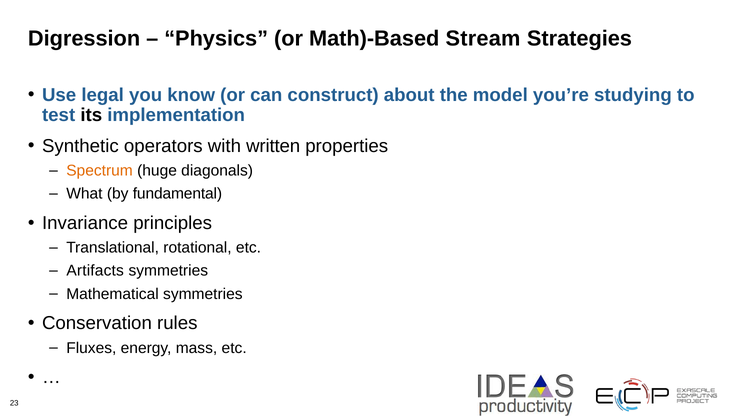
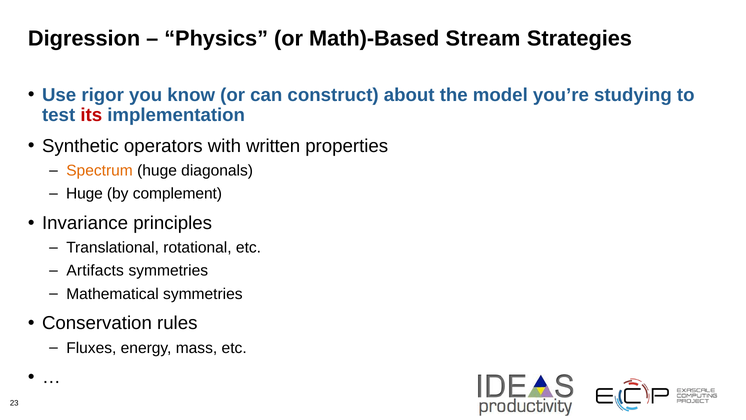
legal: legal -> rigor
its colour: black -> red
What at (84, 194): What -> Huge
fundamental: fundamental -> complement
